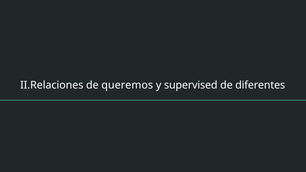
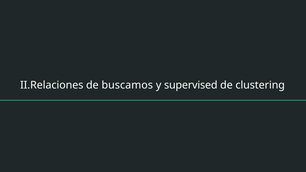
queremos: queremos -> buscamos
diferentes: diferentes -> clustering
